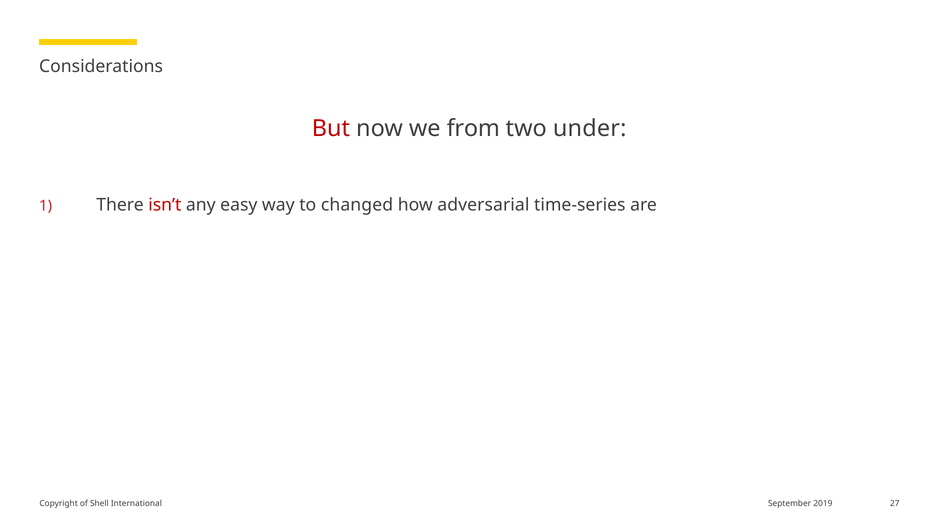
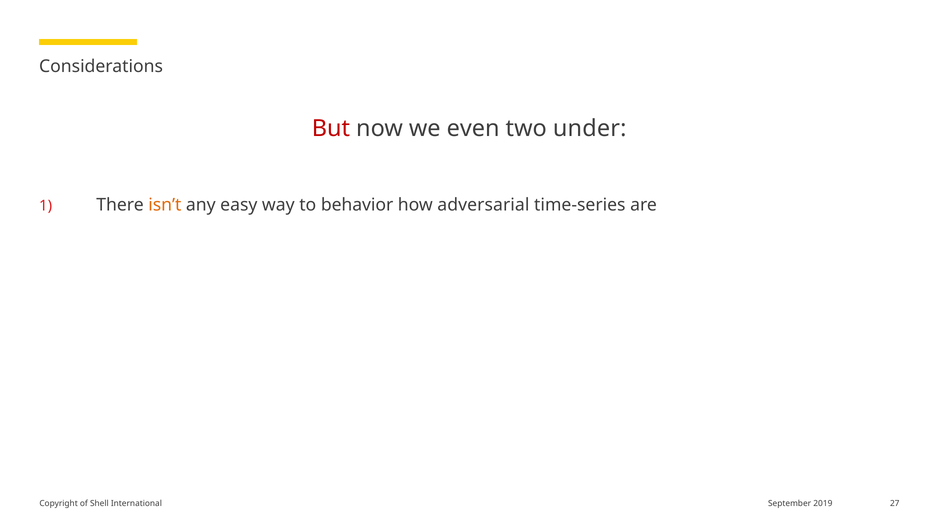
from: from -> even
isn’t colour: red -> orange
changed: changed -> behavior
